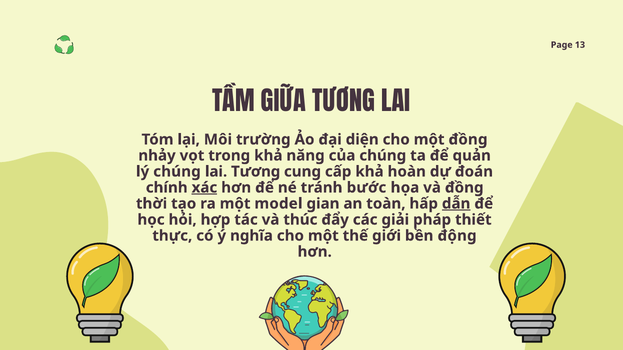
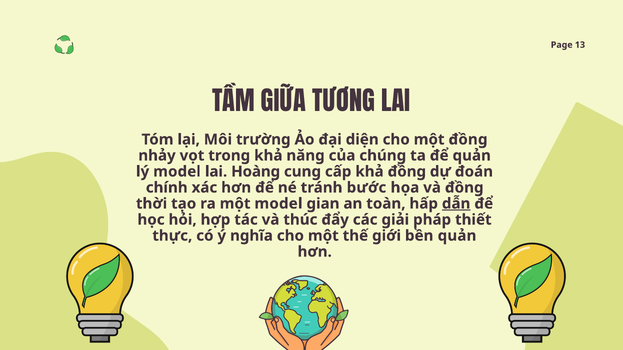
lý chúng: chúng -> model
Tương at (256, 172): Tương -> Hoàng
khả hoàn: hoàn -> đồng
xác underline: present -> none
bền động: động -> quản
